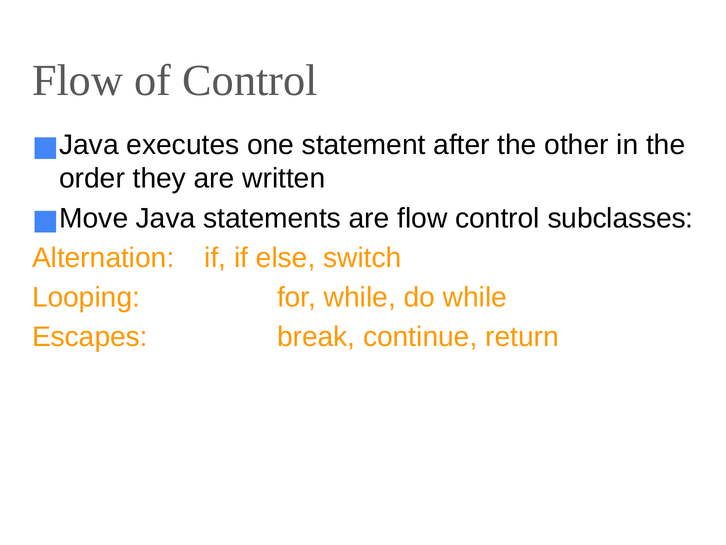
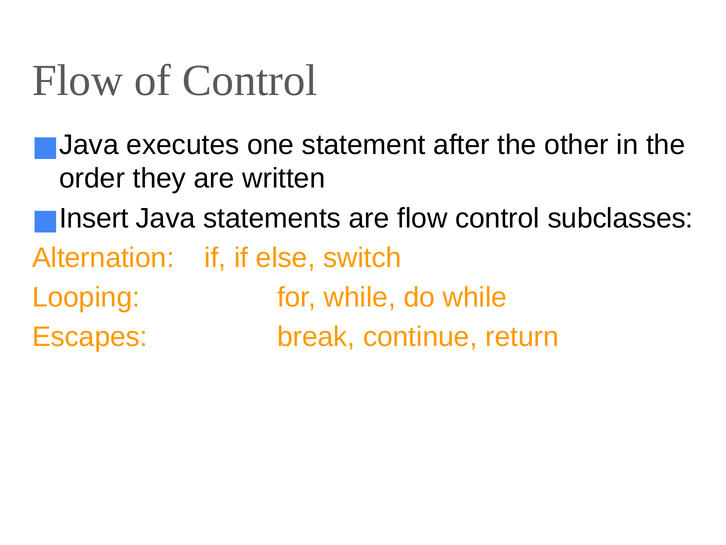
Move: Move -> Insert
